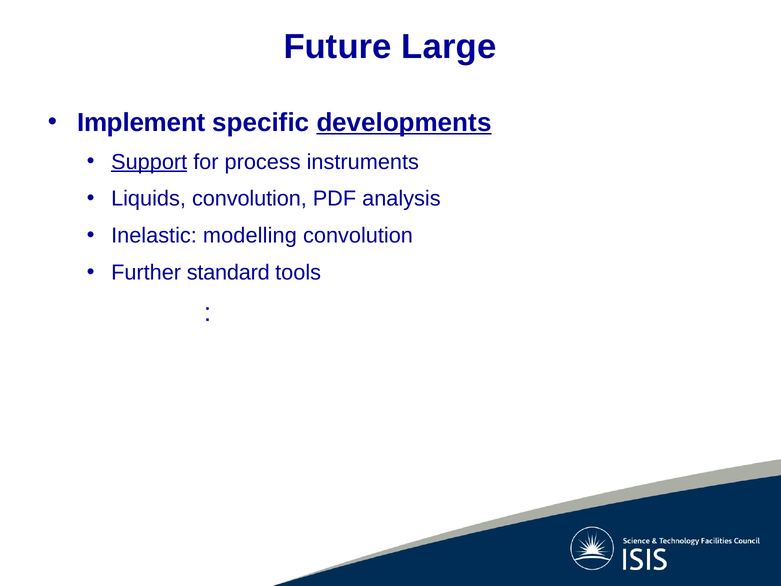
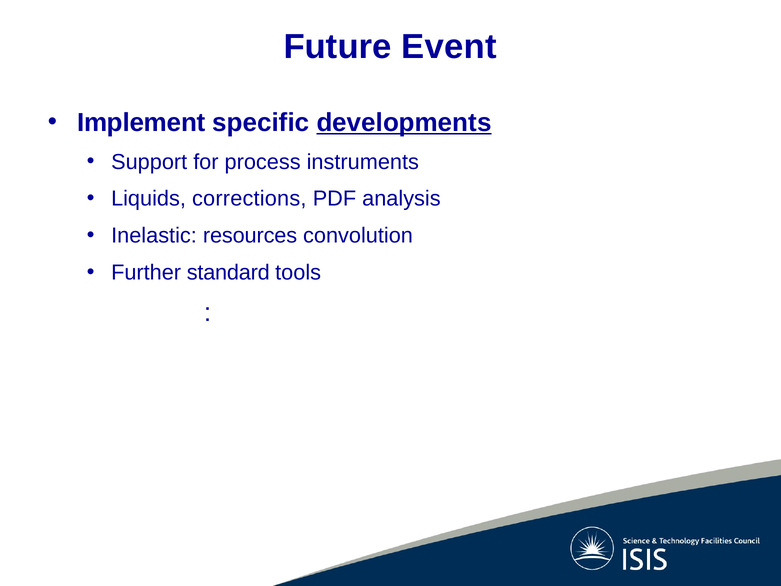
Large: Large -> Event
Support underline: present -> none
Liquids convolution: convolution -> corrections
modelling: modelling -> resources
